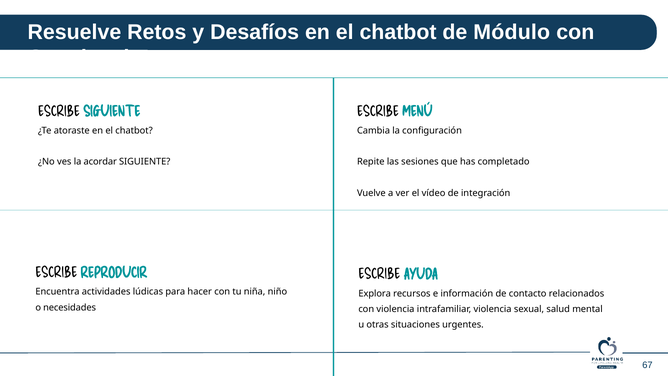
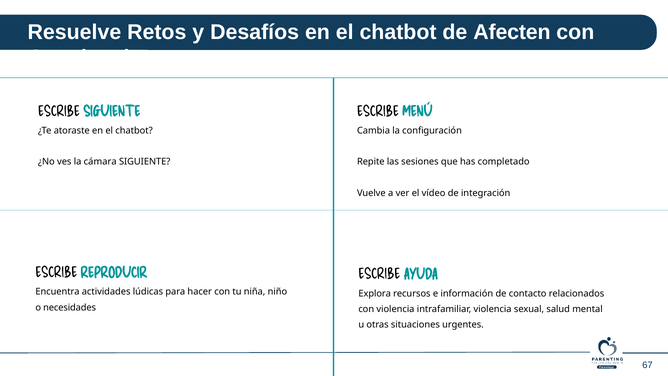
Módulo: Módulo -> Afecten
acordar: acordar -> cámara
